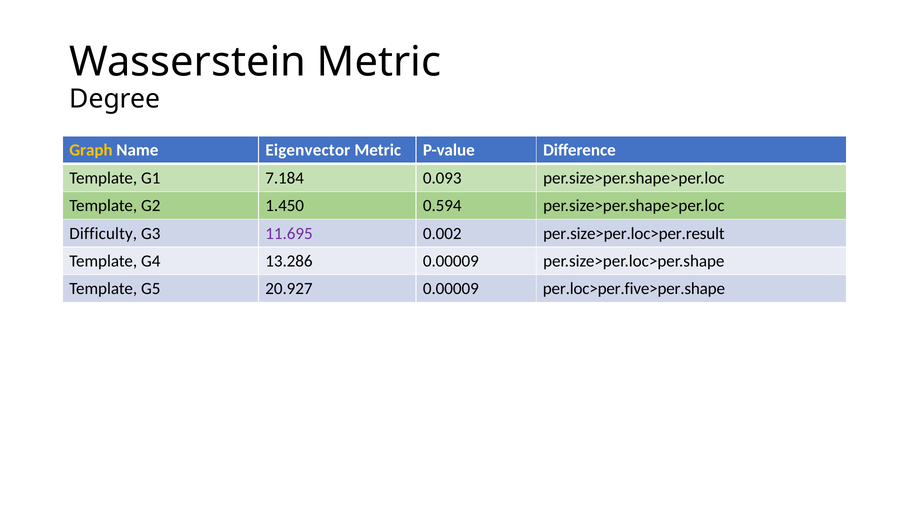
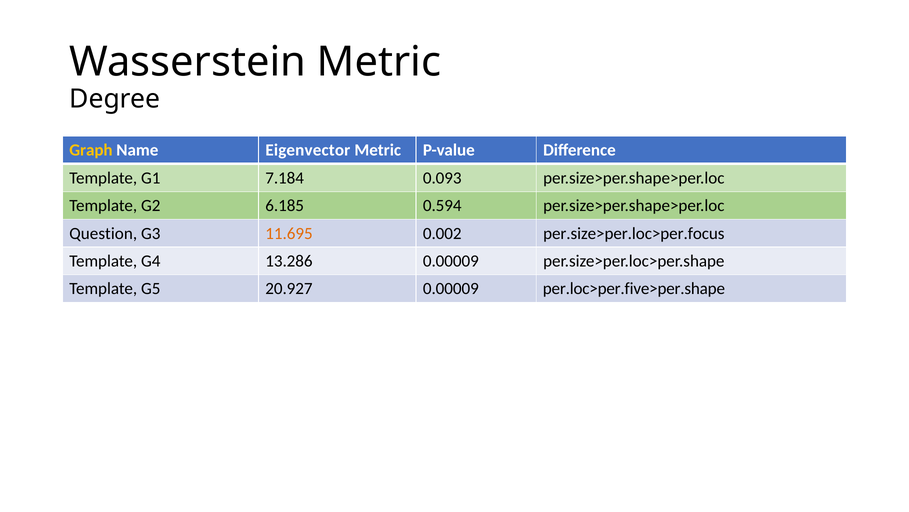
1.450: 1.450 -> 6.185
Difficulty: Difficulty -> Question
11.695 colour: purple -> orange
per.size>per.loc>per.result: per.size>per.loc>per.result -> per.size>per.loc>per.focus
